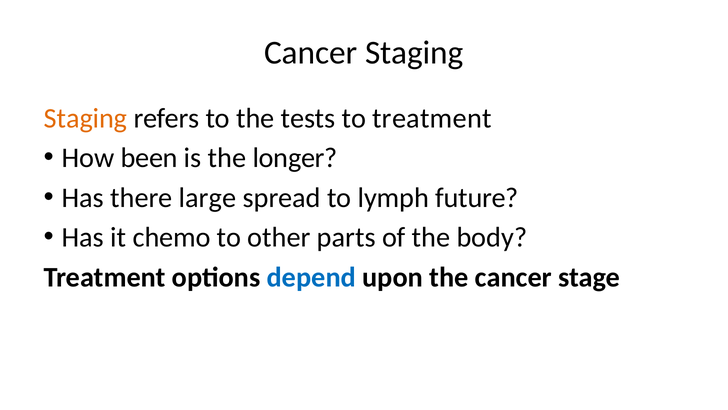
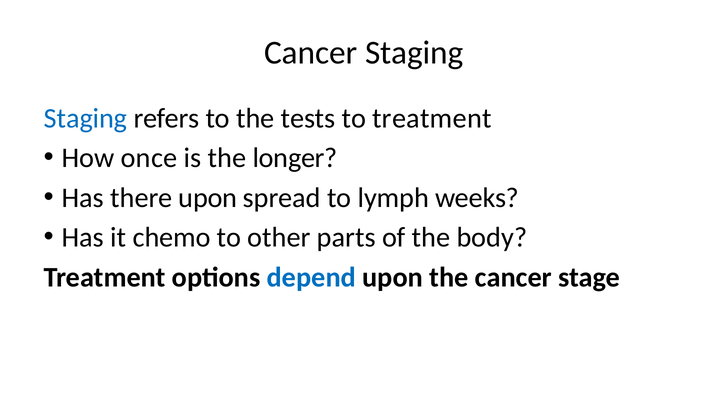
Staging at (85, 118) colour: orange -> blue
been: been -> once
there large: large -> upon
future: future -> weeks
